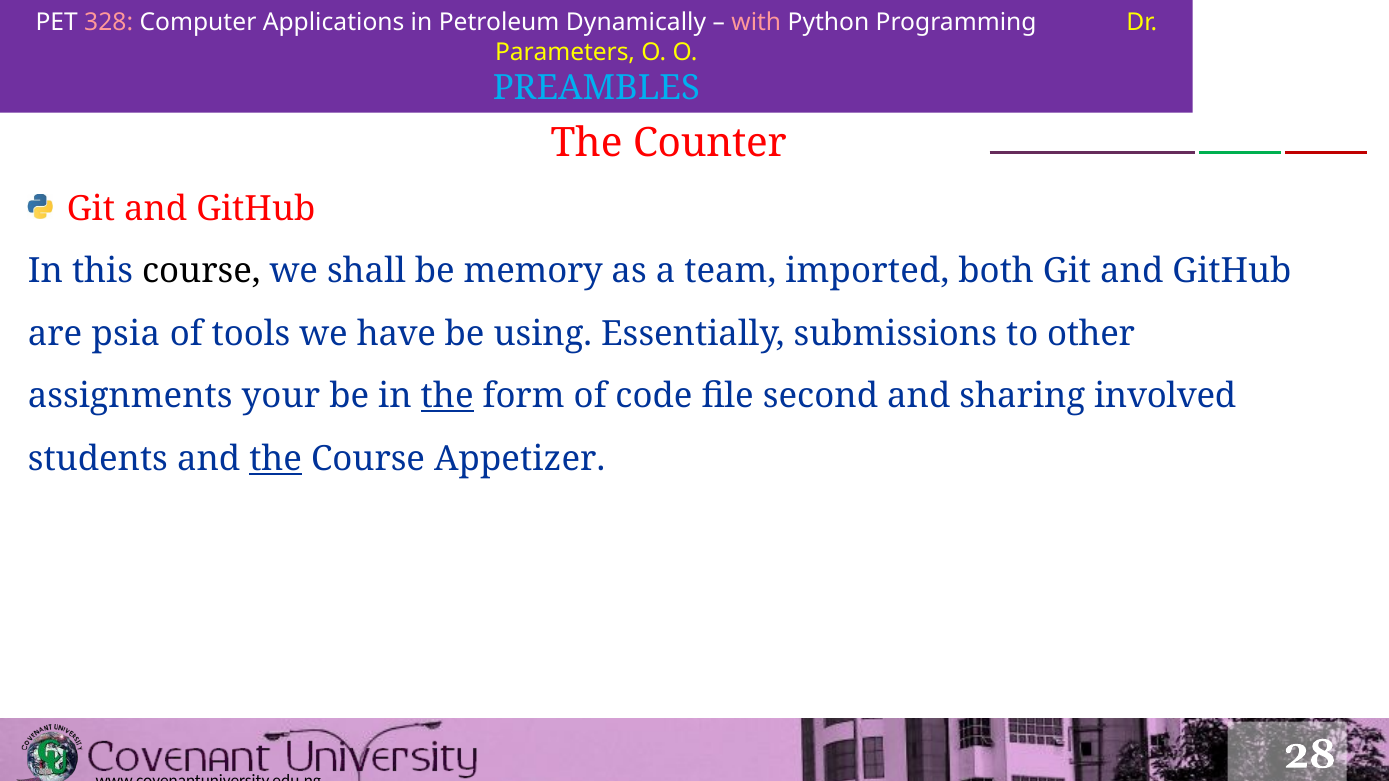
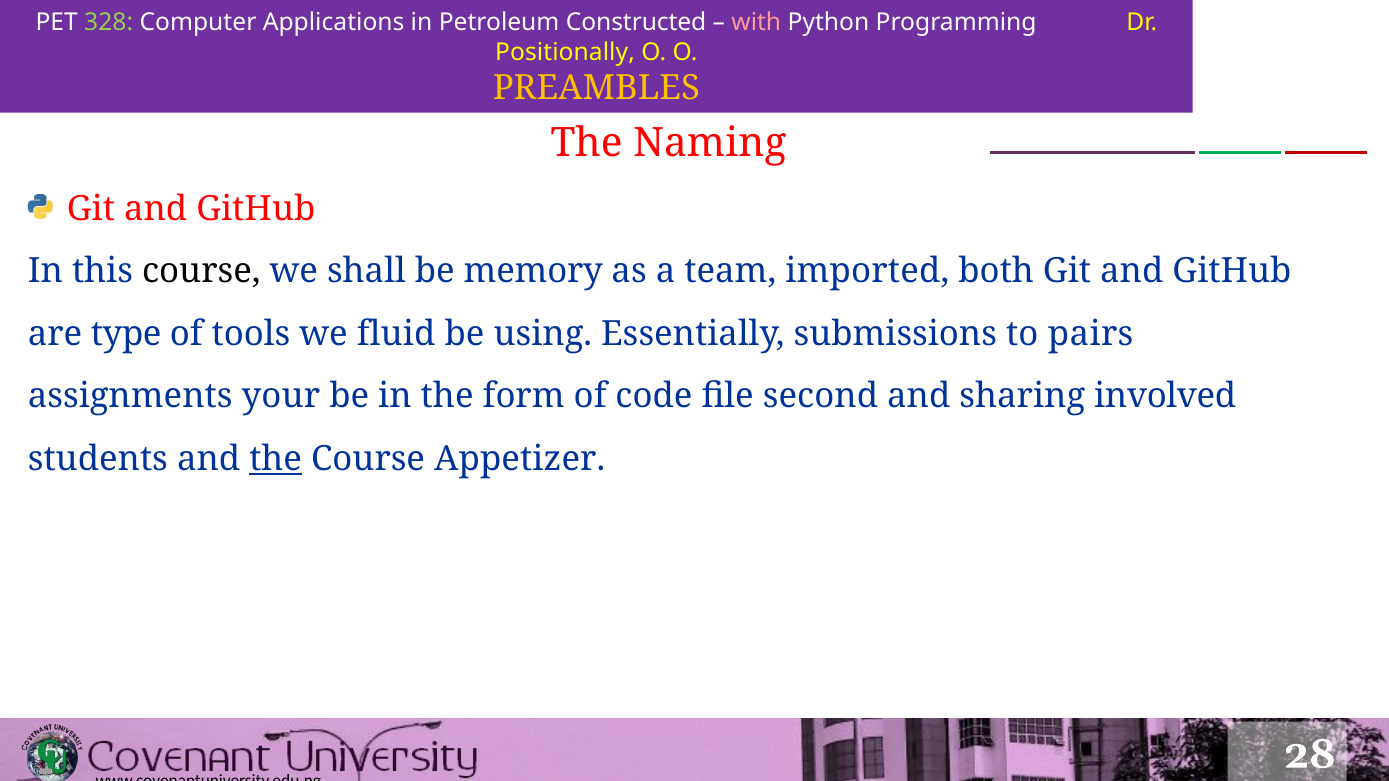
328 colour: pink -> light green
Dynamically: Dynamically -> Constructed
Parameters: Parameters -> Positionally
PREAMBLES colour: light blue -> yellow
Counter: Counter -> Naming
psia: psia -> type
have: have -> fluid
other: other -> pairs
the at (447, 396) underline: present -> none
